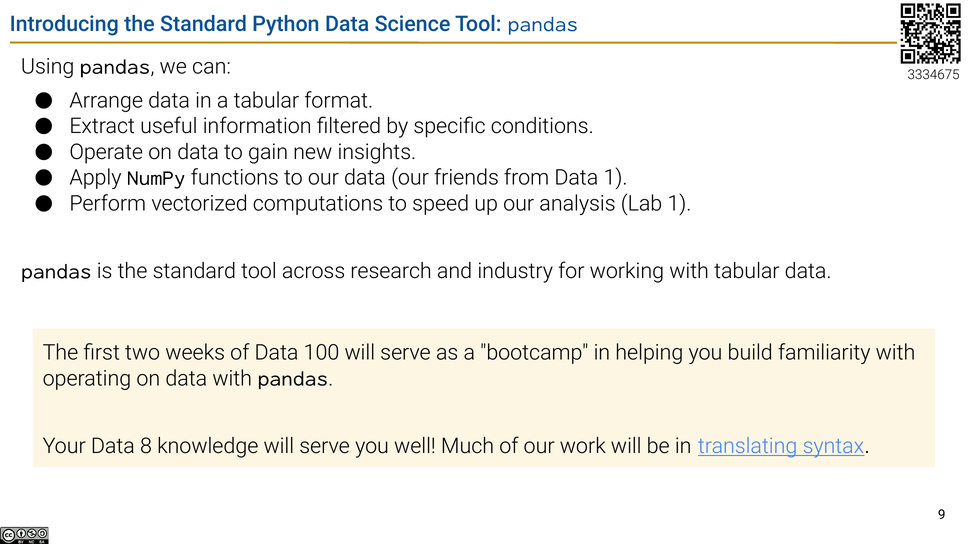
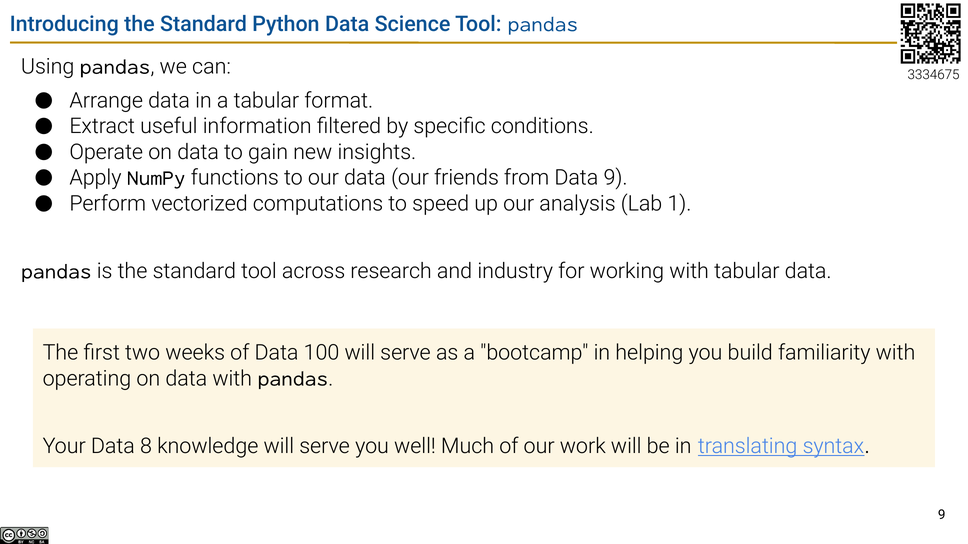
Data 1: 1 -> 9
